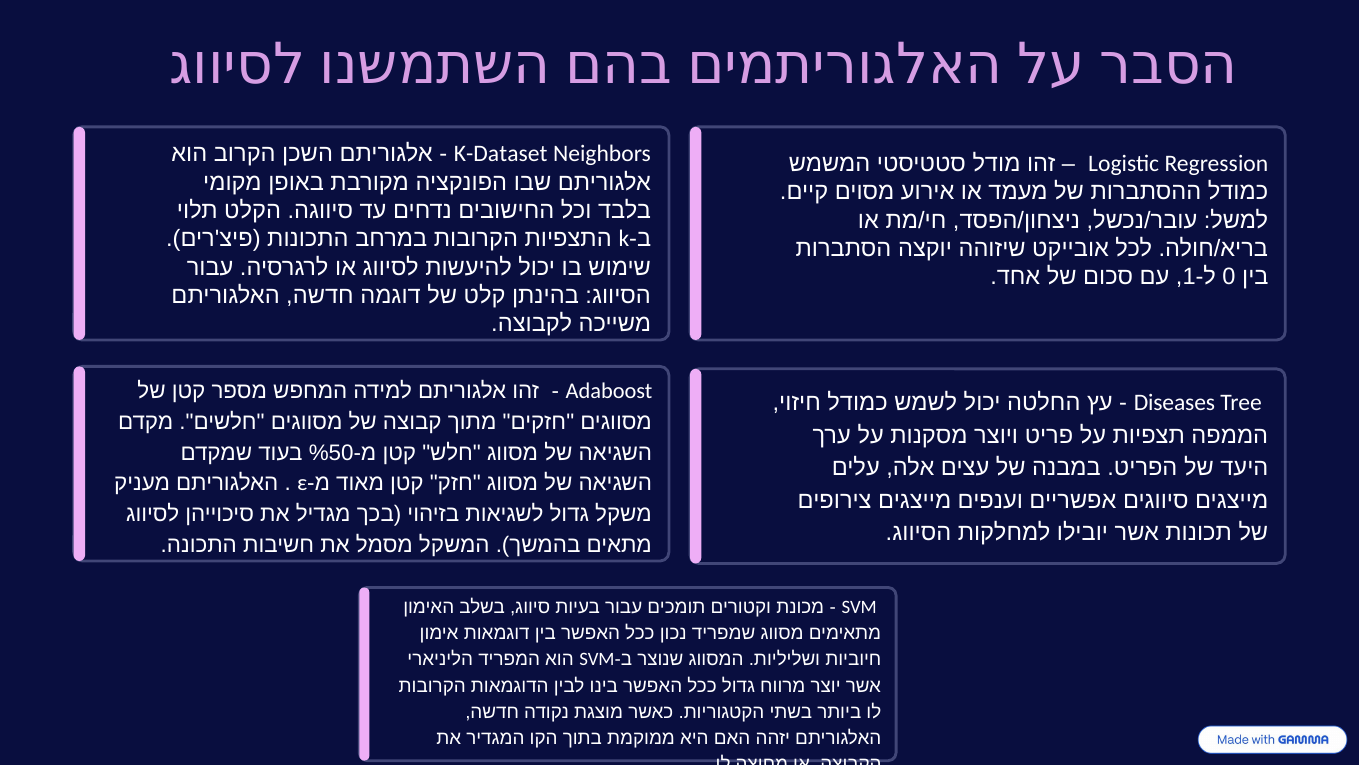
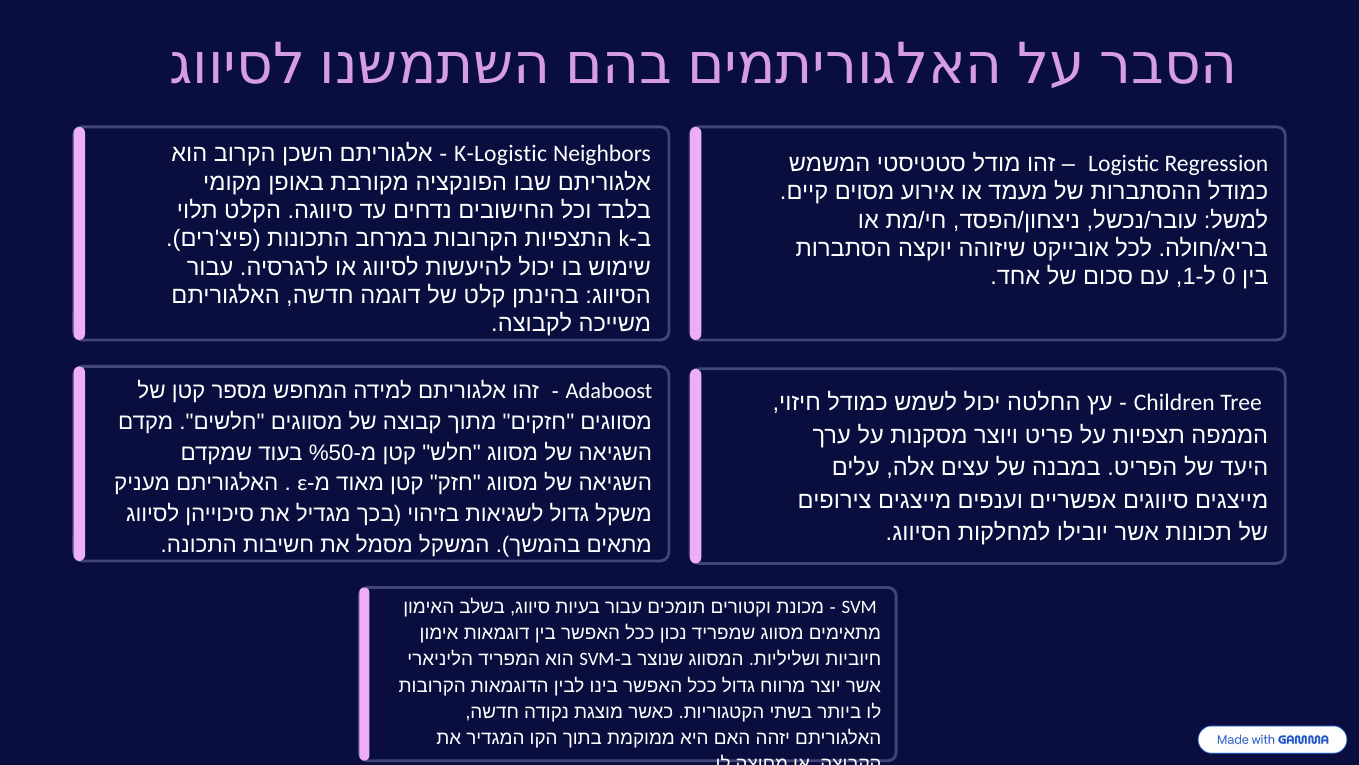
K-Dataset: K-Dataset -> K-Logistic
Diseases: Diseases -> Children
